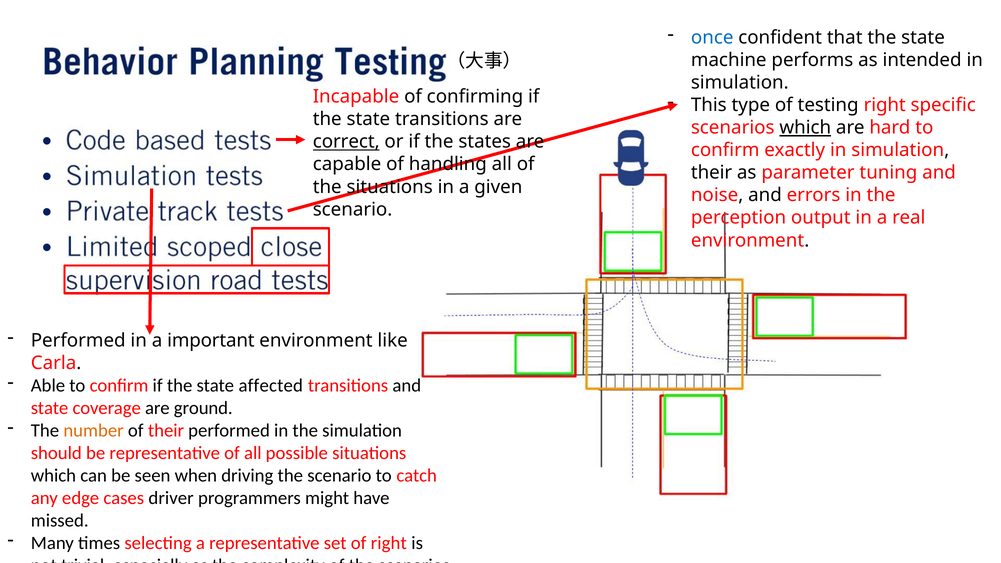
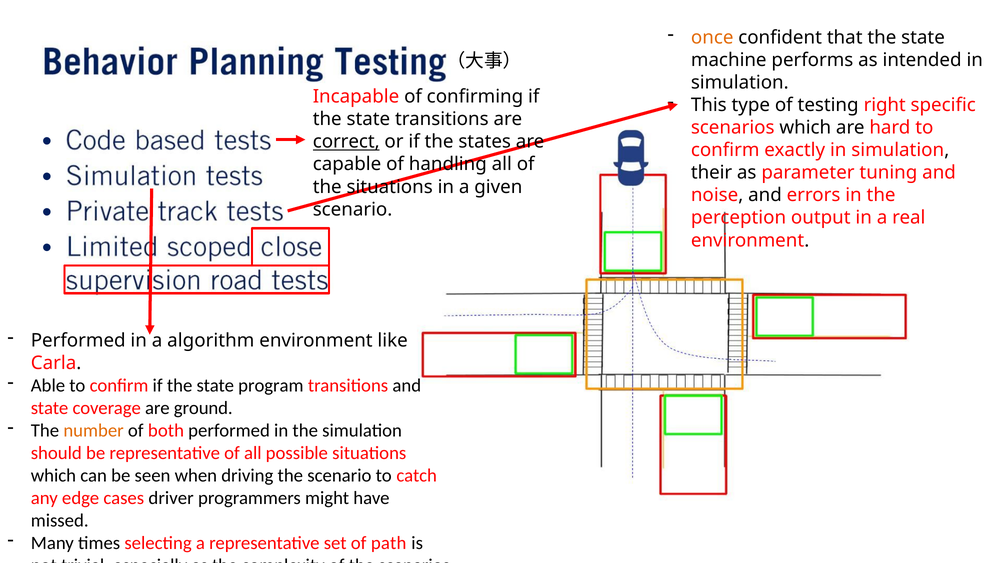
once colour: blue -> orange
which at (805, 128) underline: present -> none
important: important -> algorithm
affected: affected -> program
of their: their -> both
of right: right -> path
